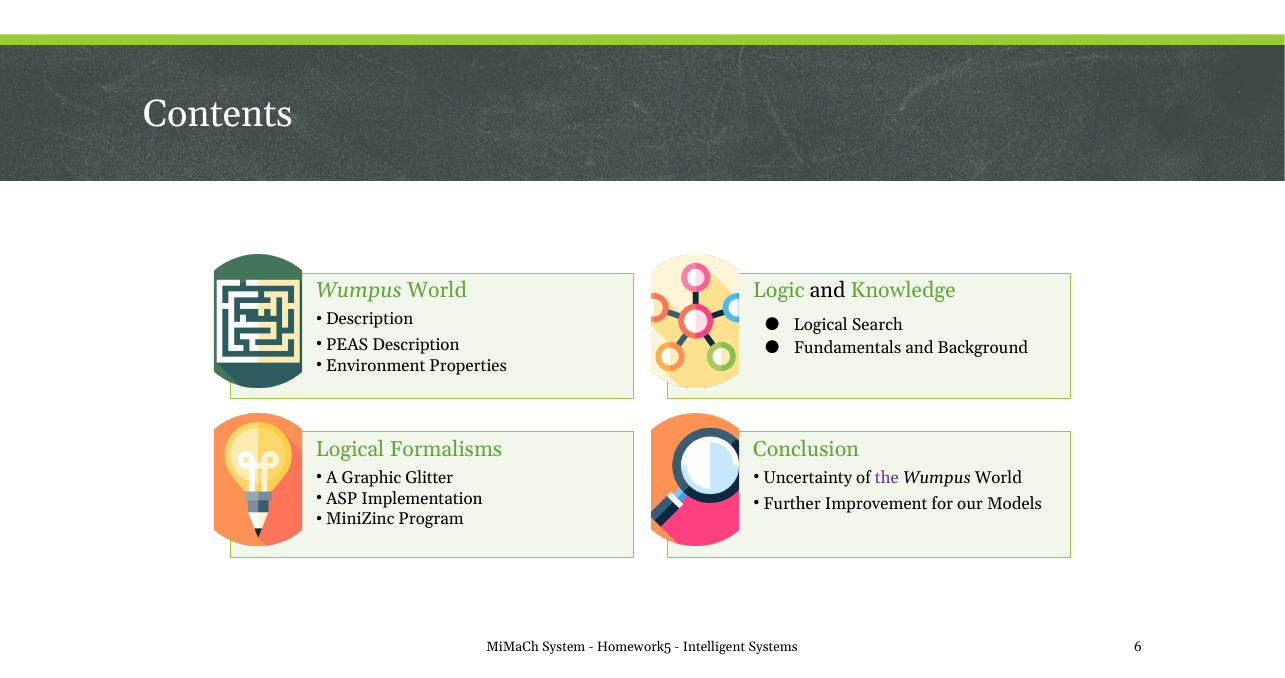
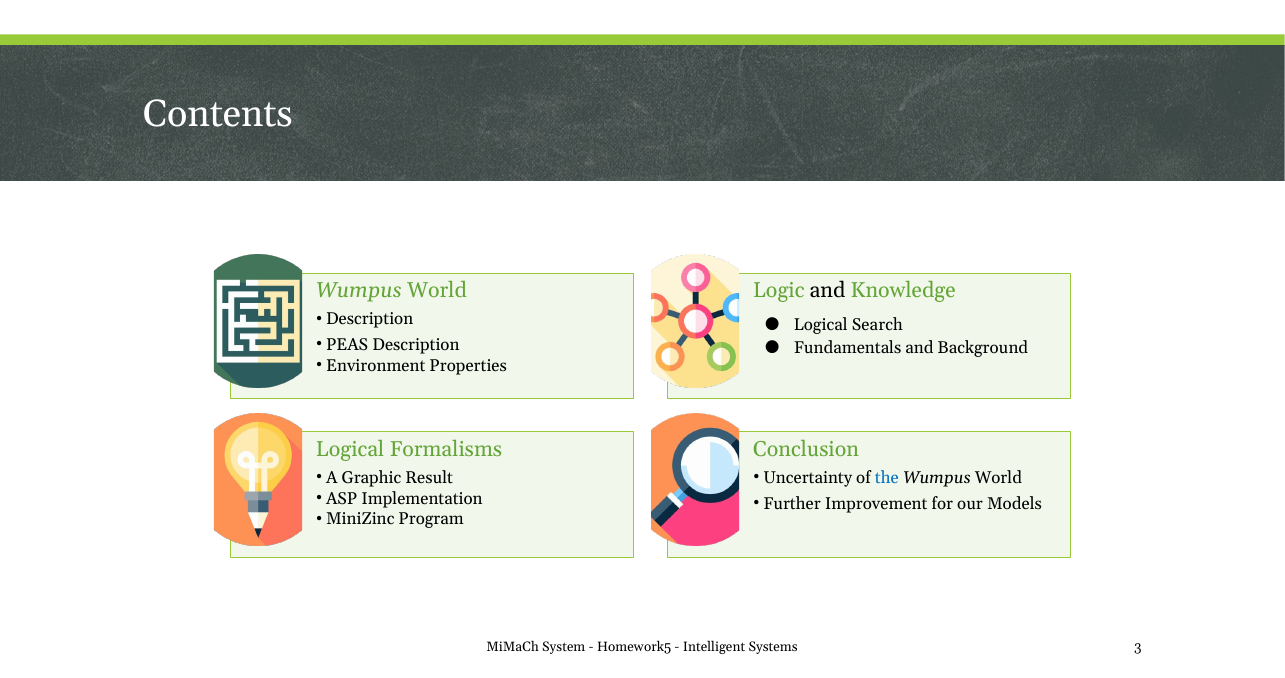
Glitter: Glitter -> Result
the colour: purple -> blue
6: 6 -> 3
